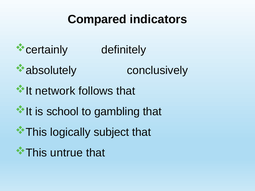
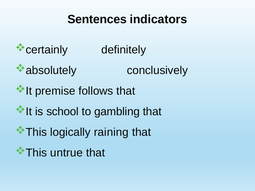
Compared: Compared -> Sentences
network: network -> premise
subject: subject -> raining
